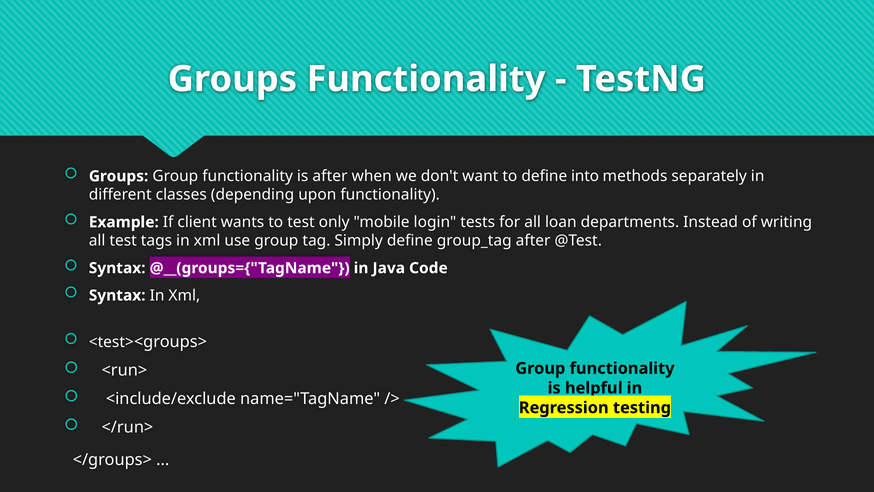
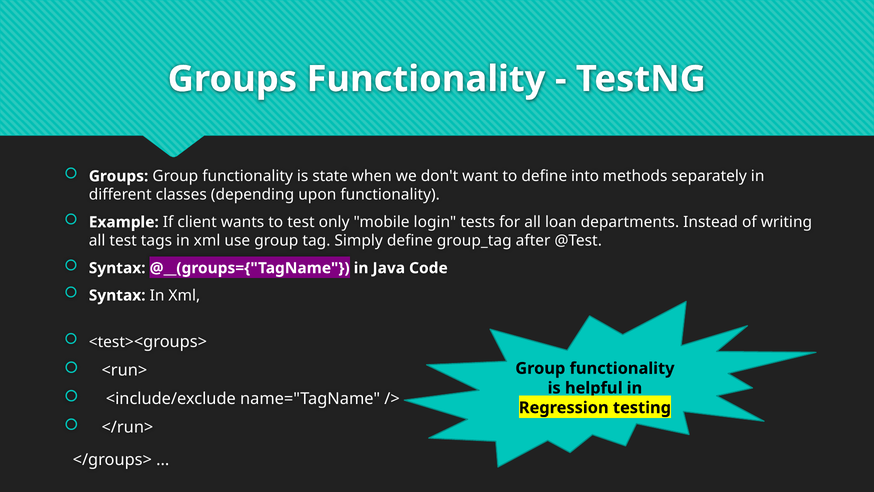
is after: after -> state
